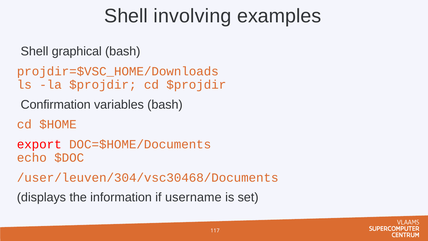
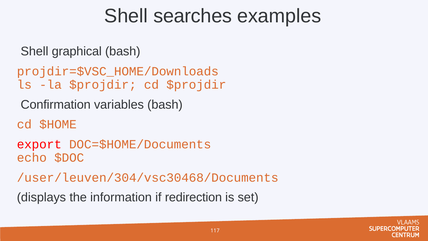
involving: involving -> searches
username: username -> redirection
